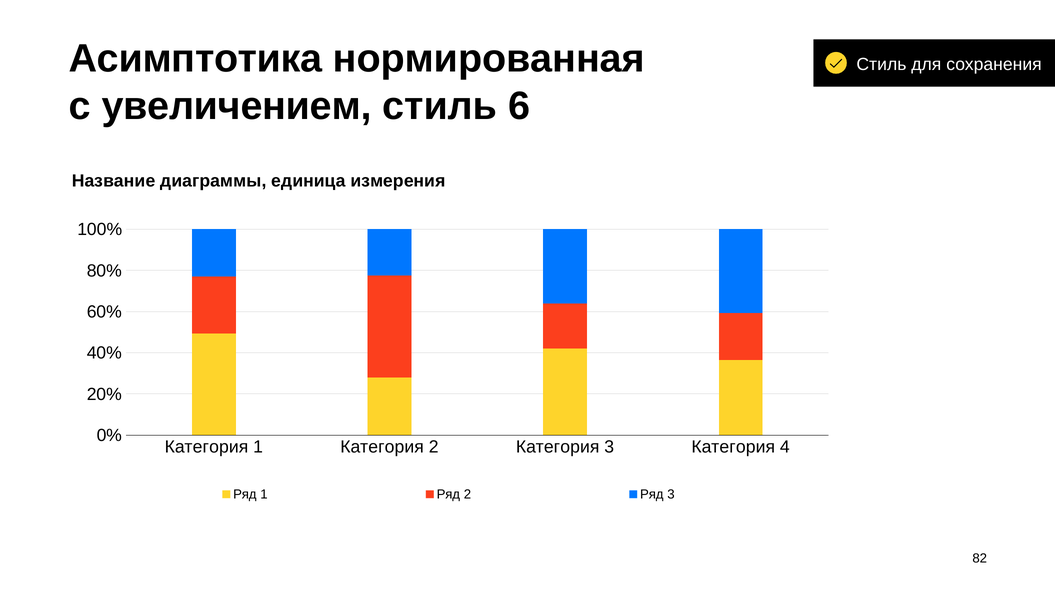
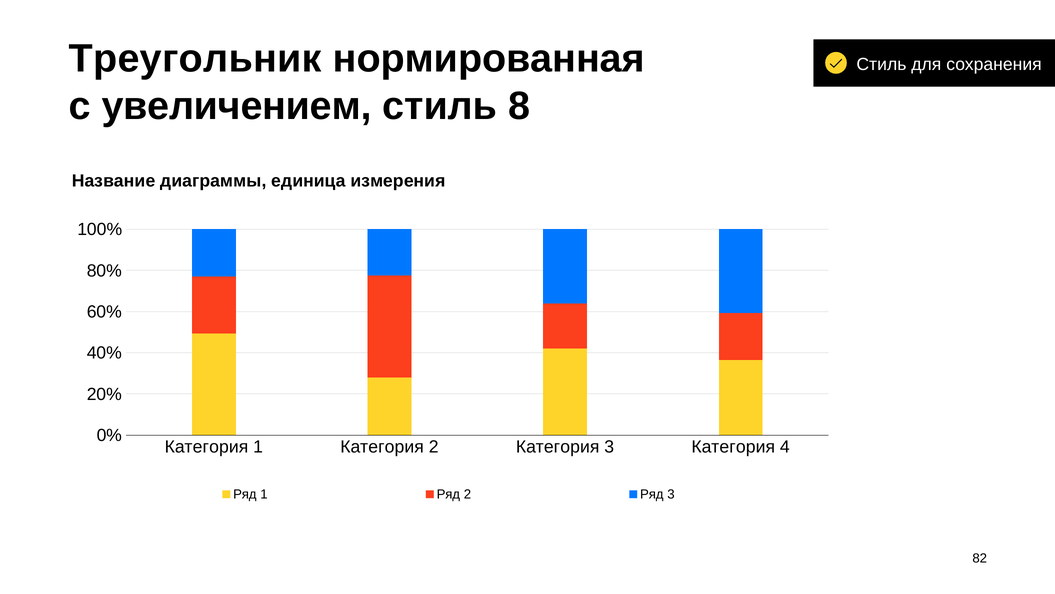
Асимптотика: Асимптотика -> Треугольник
6: 6 -> 8
